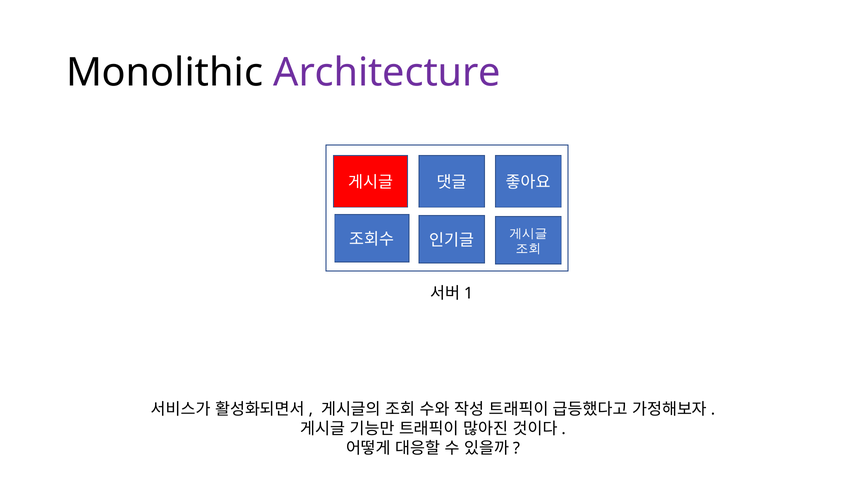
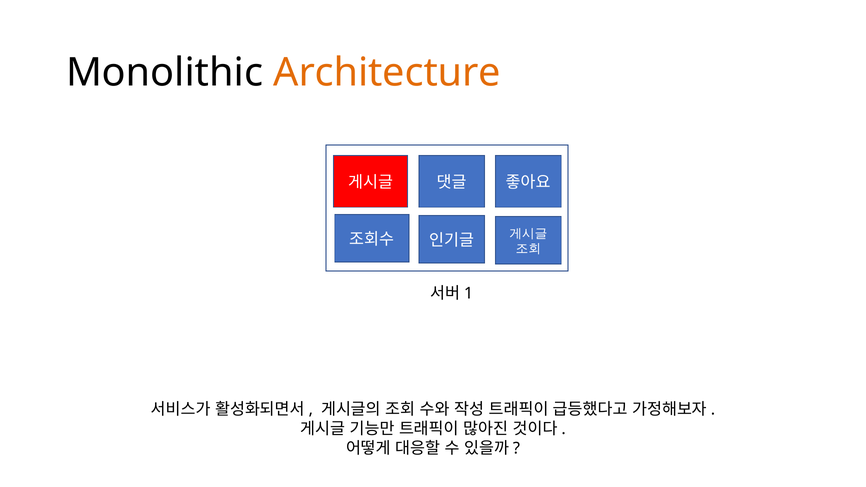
Architecture colour: purple -> orange
